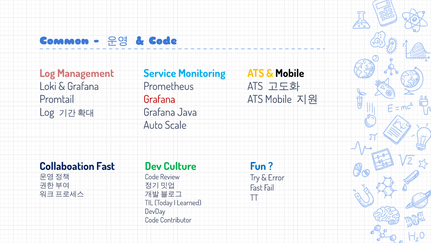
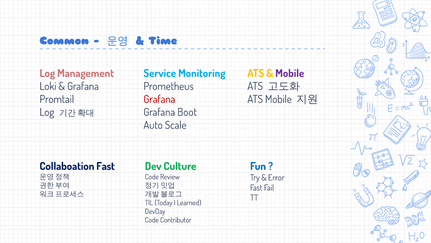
Code at (163, 41): Code -> Time
Mobile at (290, 73) colour: black -> purple
Java: Java -> Boot
